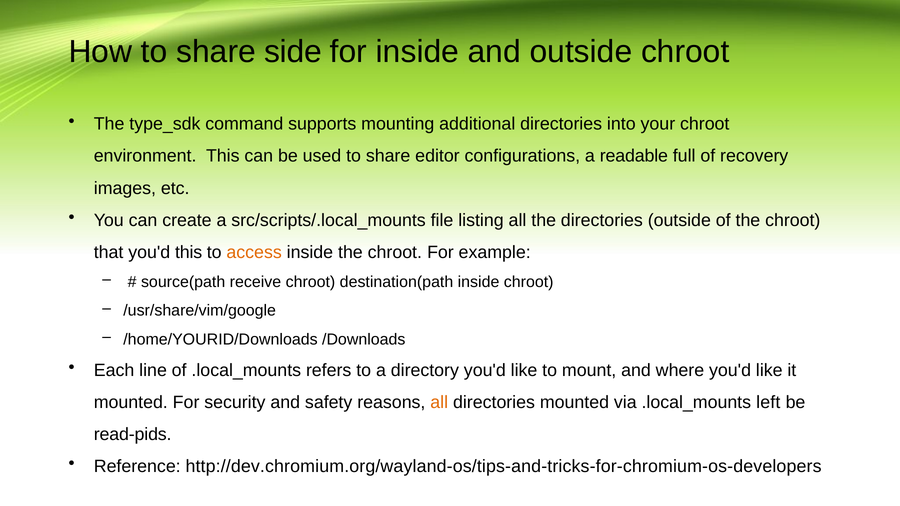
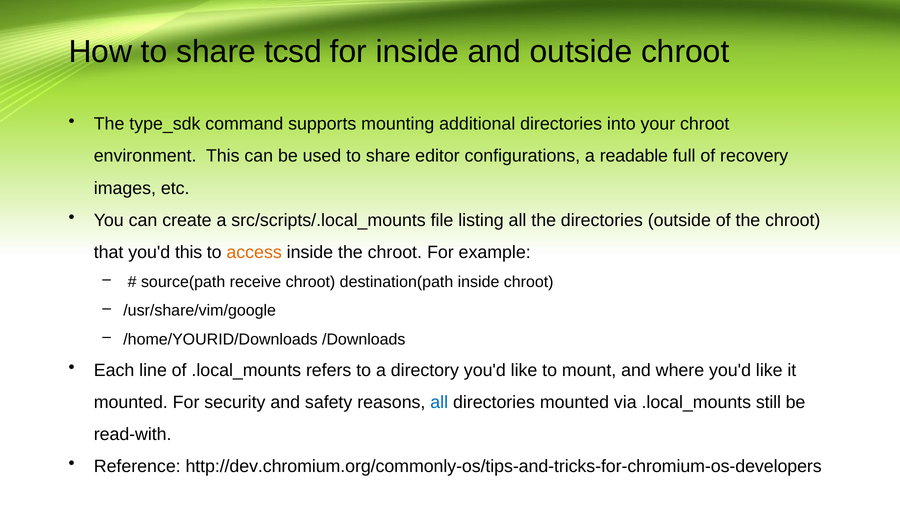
side: side -> tcsd
all at (439, 403) colour: orange -> blue
left: left -> still
read-pids: read-pids -> read-with
http://dev.chromium.org/wayland-os/tips-and-tricks-for-chromium-os-developers: http://dev.chromium.org/wayland-os/tips-and-tricks-for-chromium-os-developers -> http://dev.chromium.org/commonly-os/tips-and-tricks-for-chromium-os-developers
